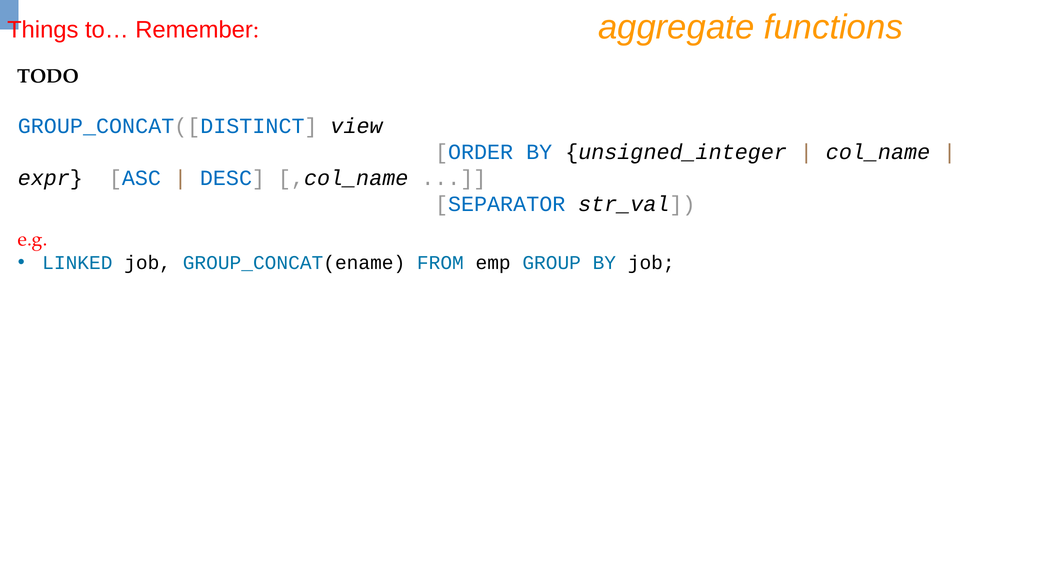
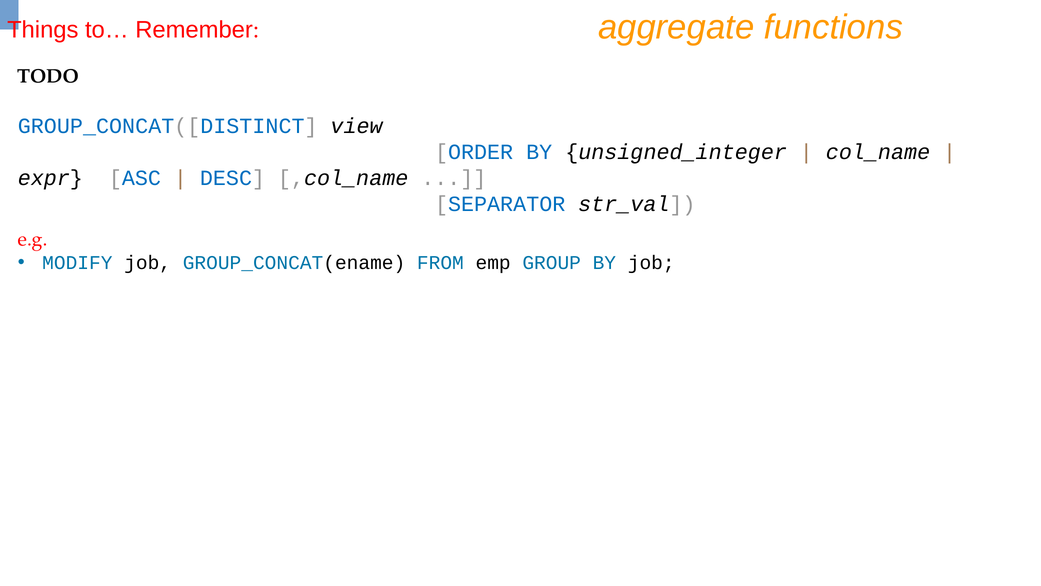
LINKED: LINKED -> MODIFY
